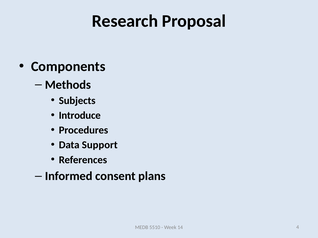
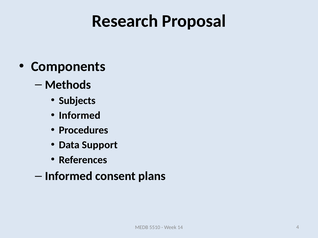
Introduce at (80, 116): Introduce -> Informed
